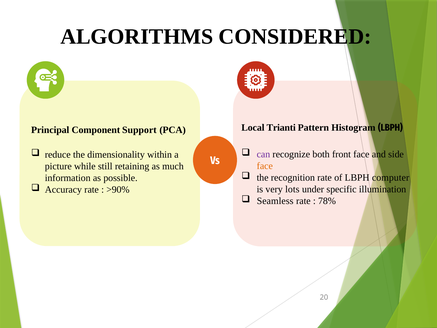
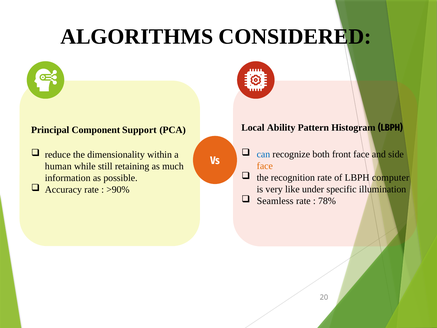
Trianti: Trianti -> Ability
can colour: purple -> blue
picture: picture -> human
lots: lots -> like
